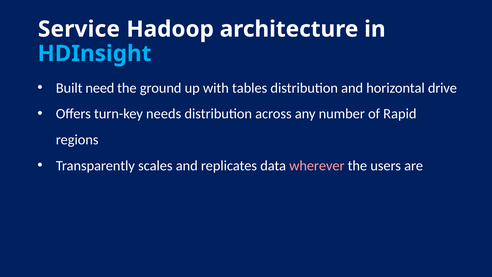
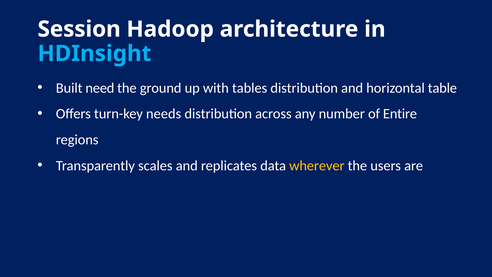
Service: Service -> Session
drive: drive -> table
Rapid: Rapid -> Entire
wherever colour: pink -> yellow
